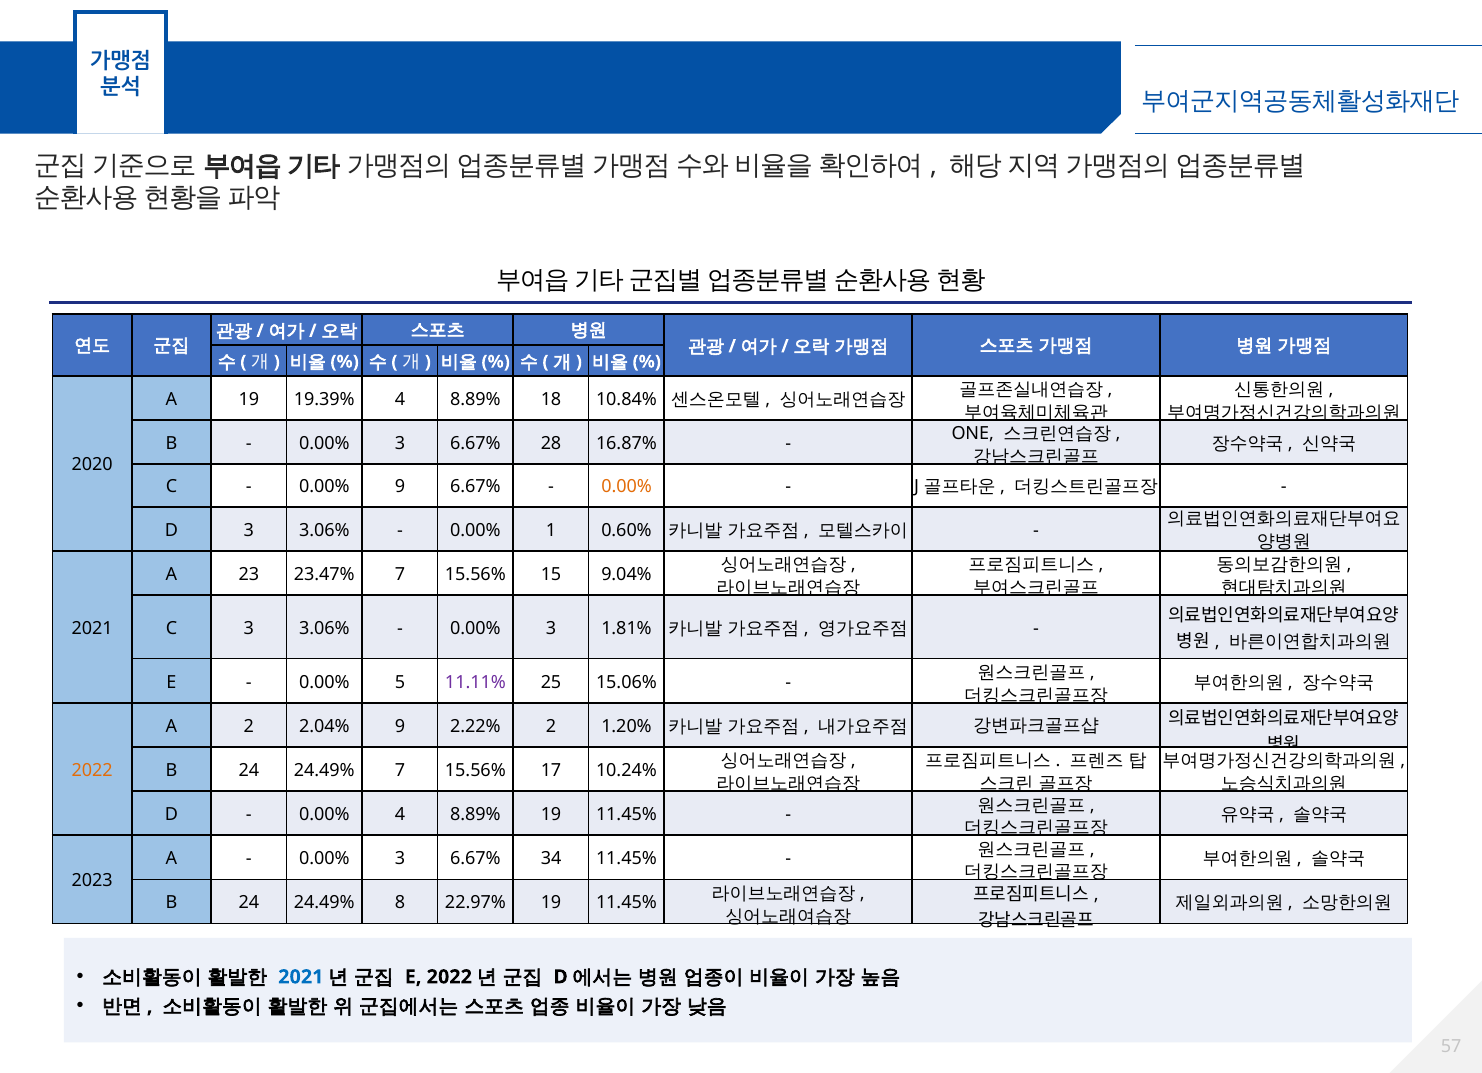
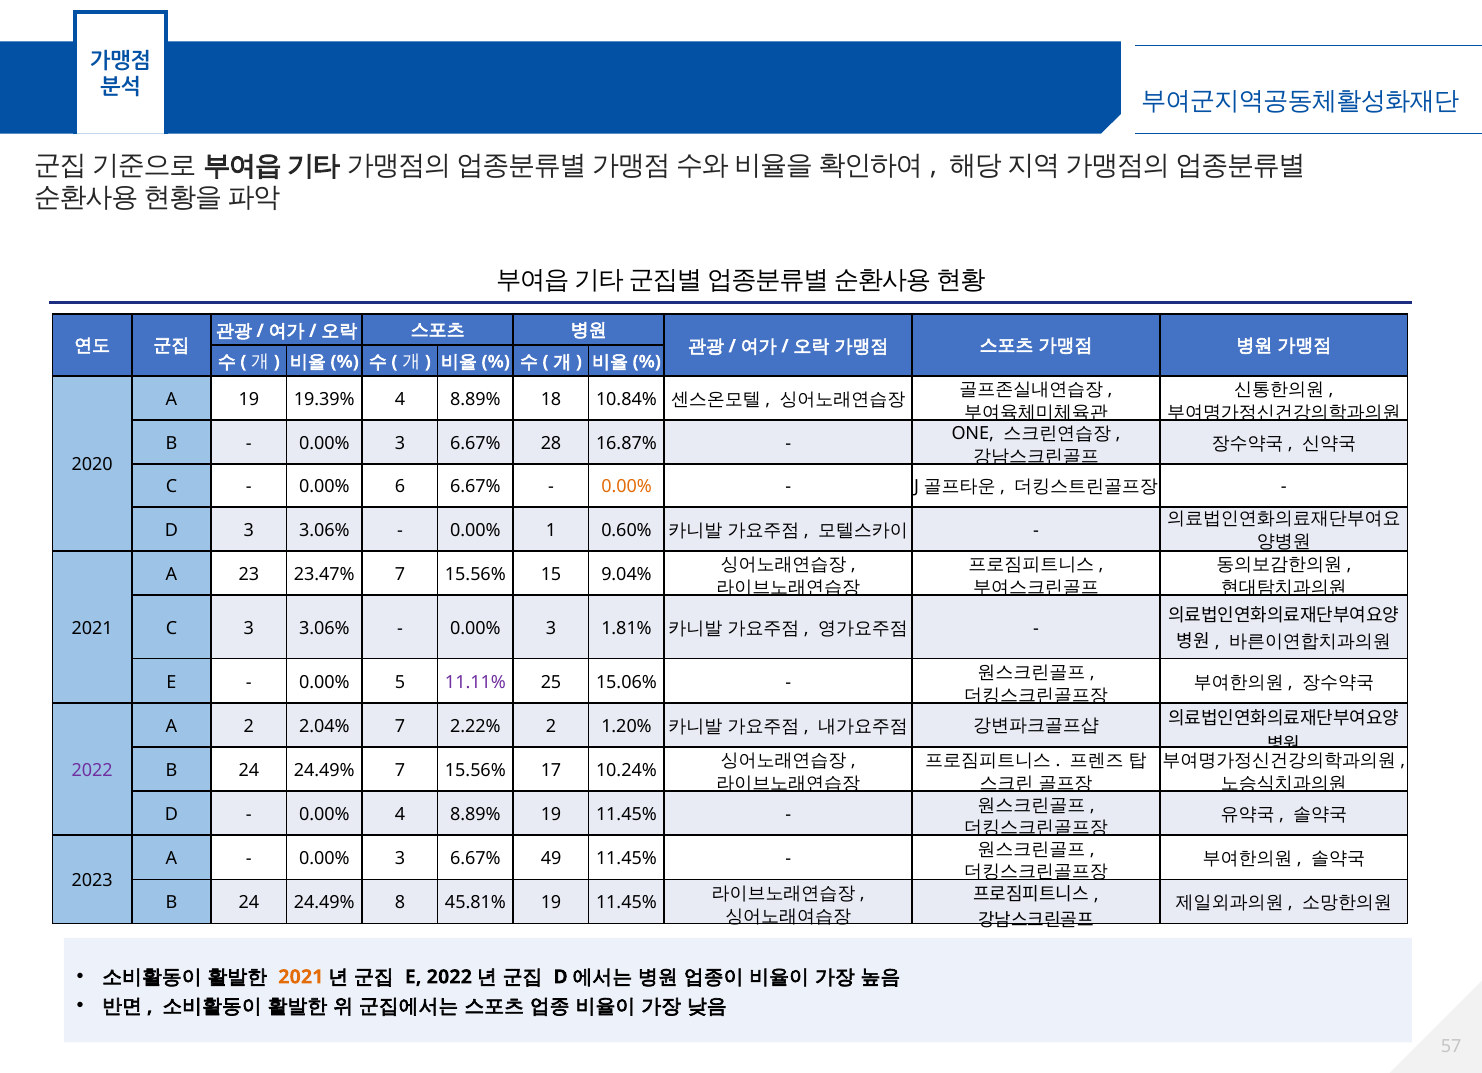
0.00% 9: 9 -> 6
2.04% 9: 9 -> 7
2022 at (92, 771) colour: orange -> purple
34: 34 -> 49
22.97%: 22.97% -> 45.81%
2021 at (301, 977) colour: blue -> orange
